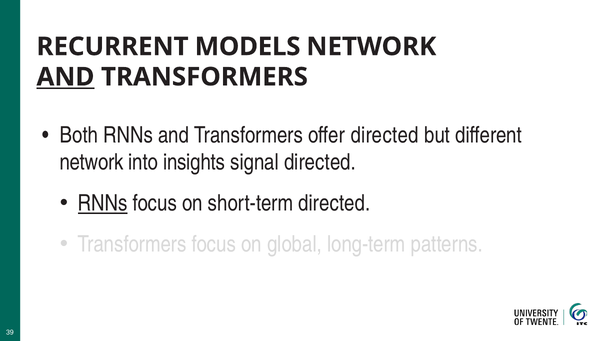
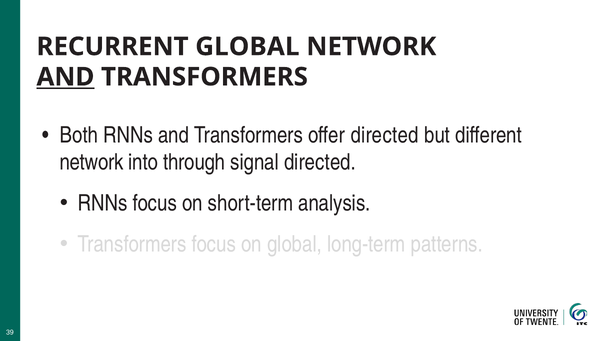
RECURRENT MODELS: MODELS -> GLOBAL
insights: insights -> through
RNNs at (103, 203) underline: present -> none
short-term directed: directed -> analysis
